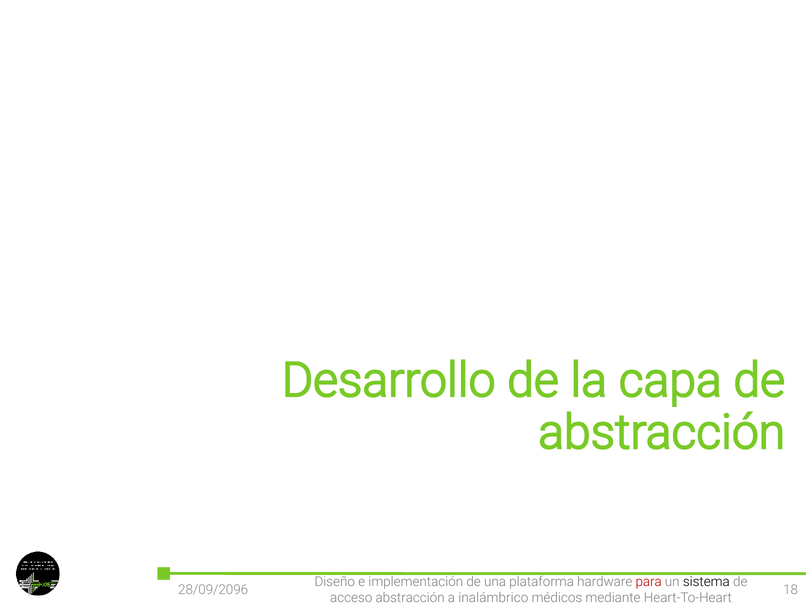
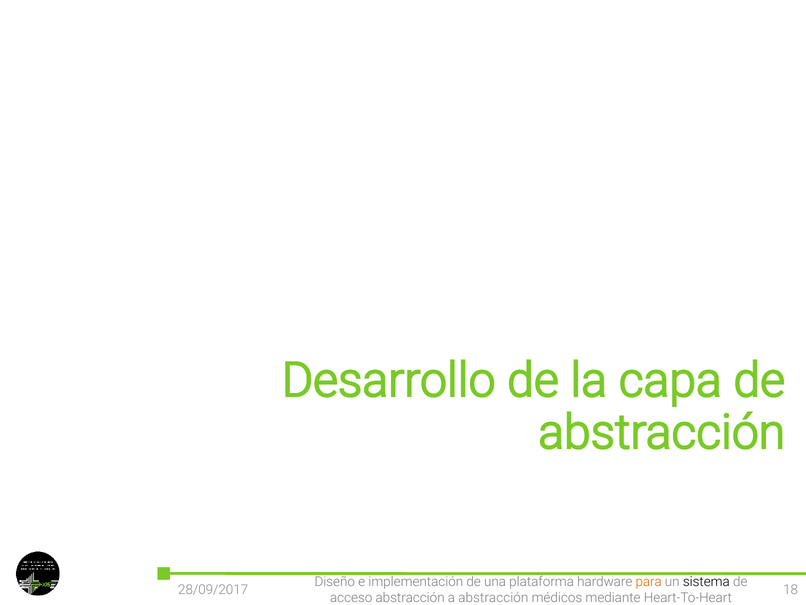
para colour: red -> orange
28/09/2096: 28/09/2096 -> 28/09/2017
a inalámbrico: inalámbrico -> abstracción
